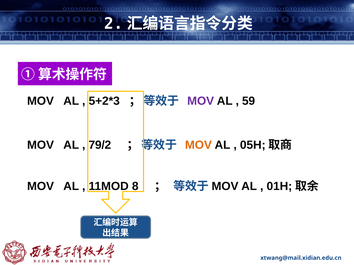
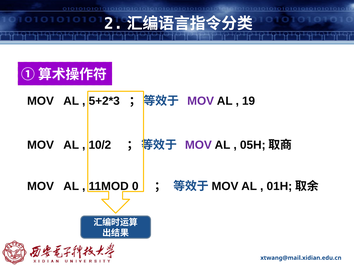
59: 59 -> 19
79/2: 79/2 -> 10/2
MOV at (198, 145) colour: orange -> purple
8: 8 -> 0
